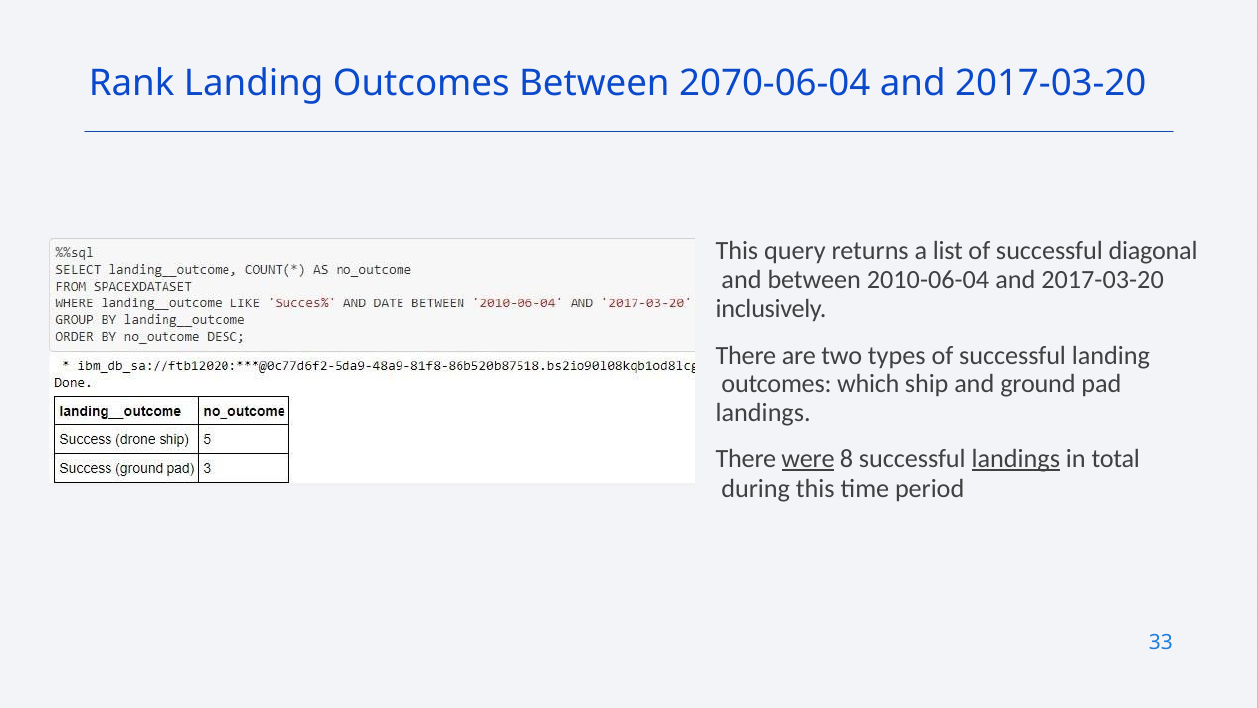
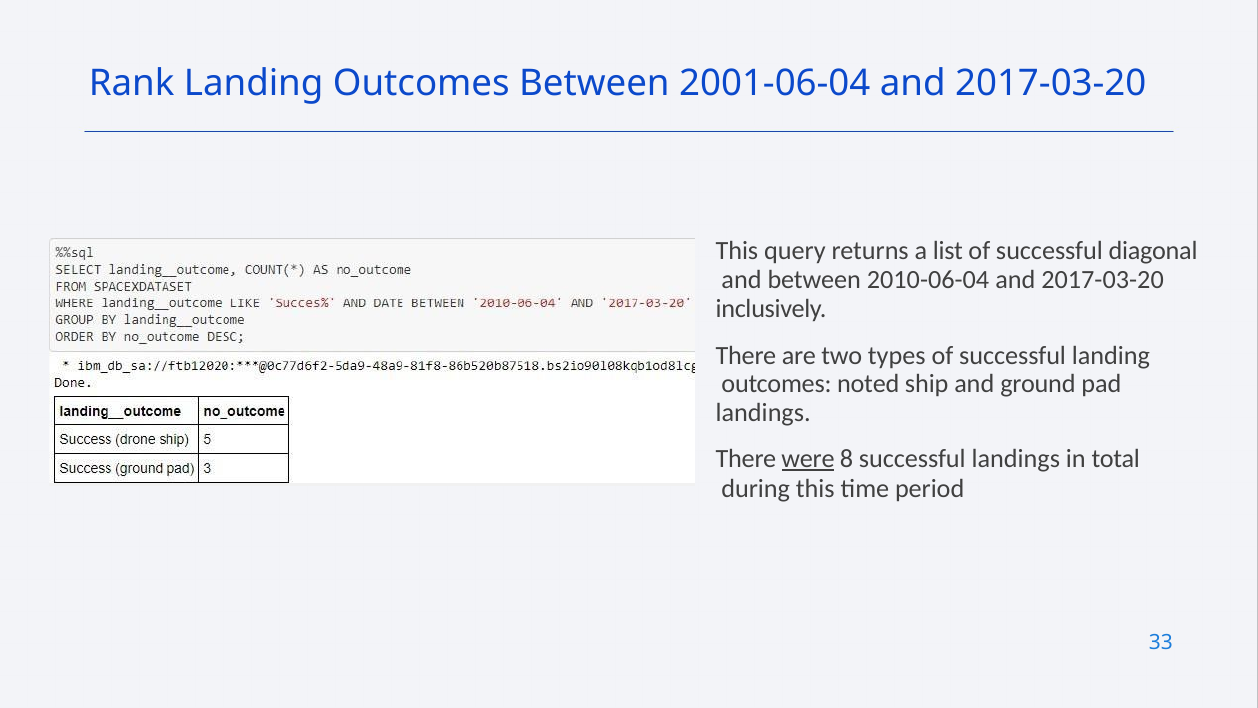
2070-06-04: 2070-06-04 -> 2001-06-04
which: which -> noted
landings at (1016, 458) underline: present -> none
